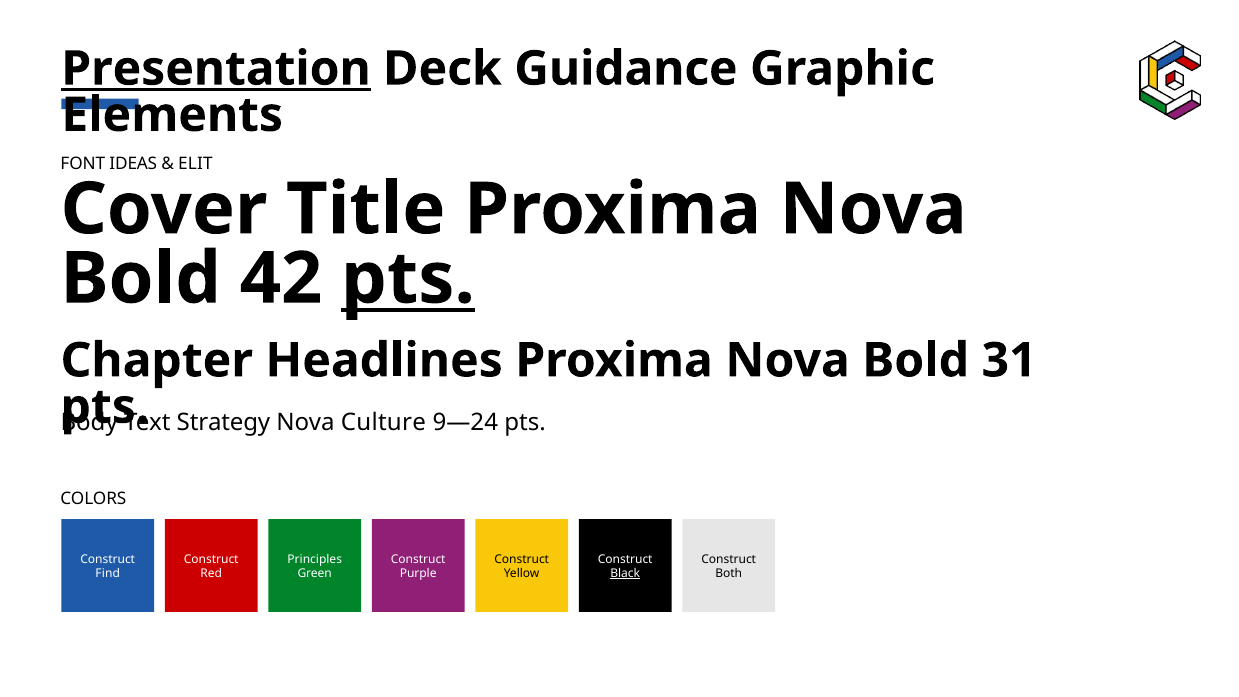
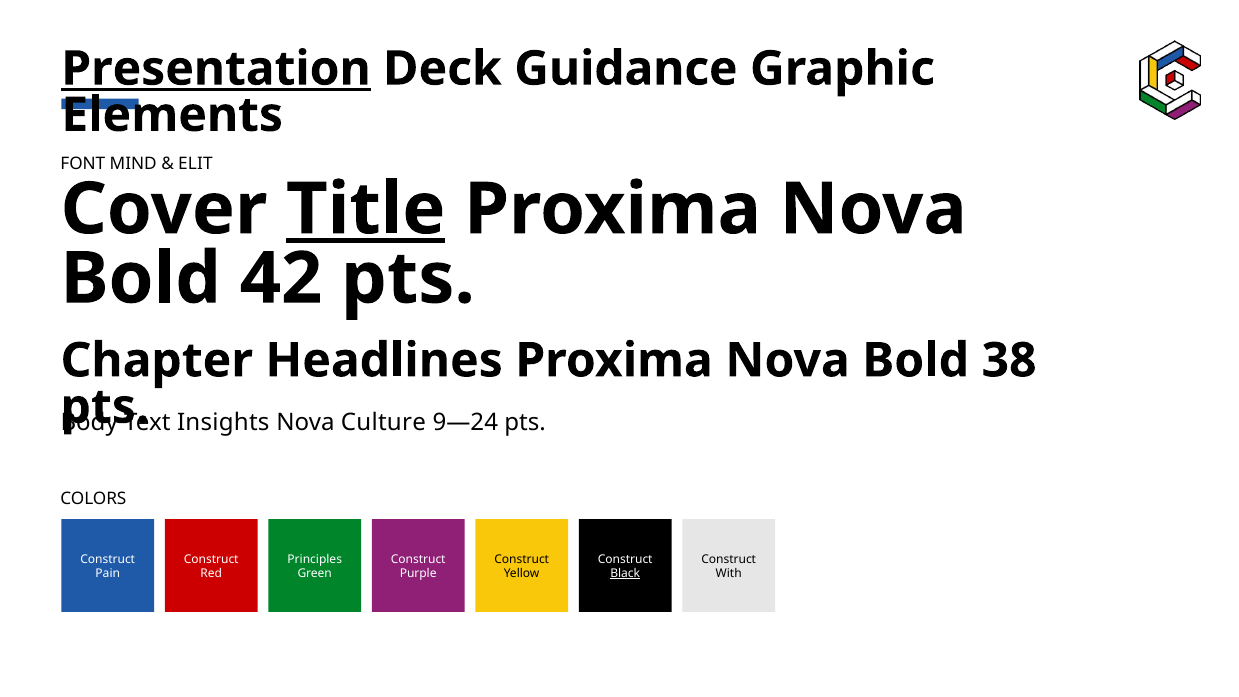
IDEAS: IDEAS -> MIND
Title underline: none -> present
pts at (408, 279) underline: present -> none
31: 31 -> 38
Strategy: Strategy -> Insights
Find: Find -> Pain
Both: Both -> With
